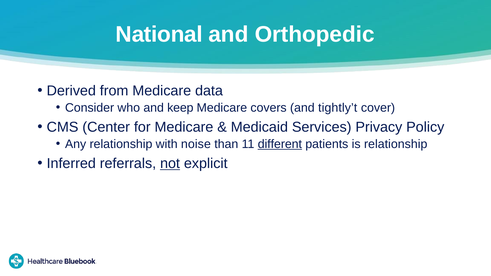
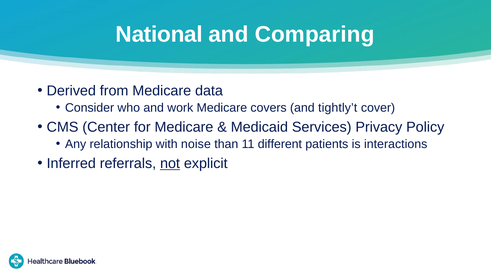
Orthopedic: Orthopedic -> Comparing
keep: keep -> work
different underline: present -> none
is relationship: relationship -> interactions
